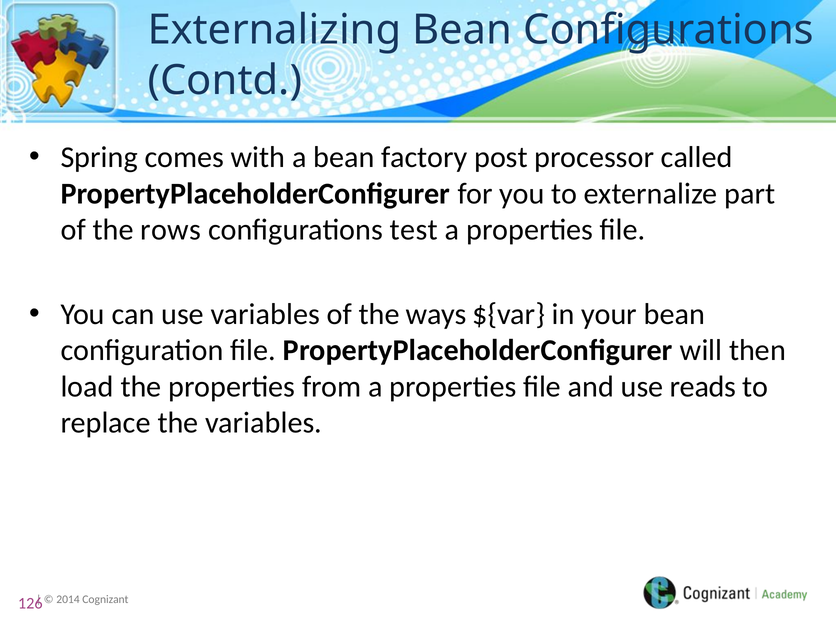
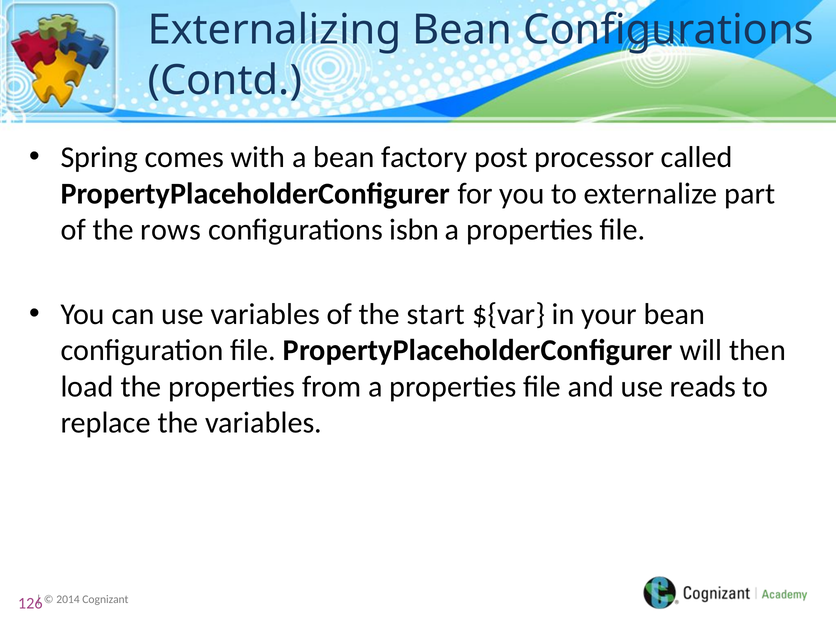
test: test -> isbn
ways: ways -> start
